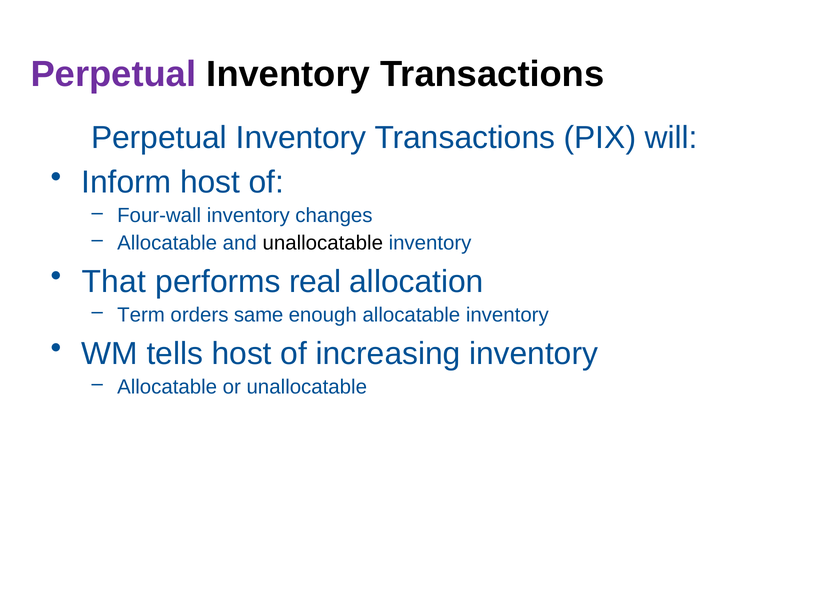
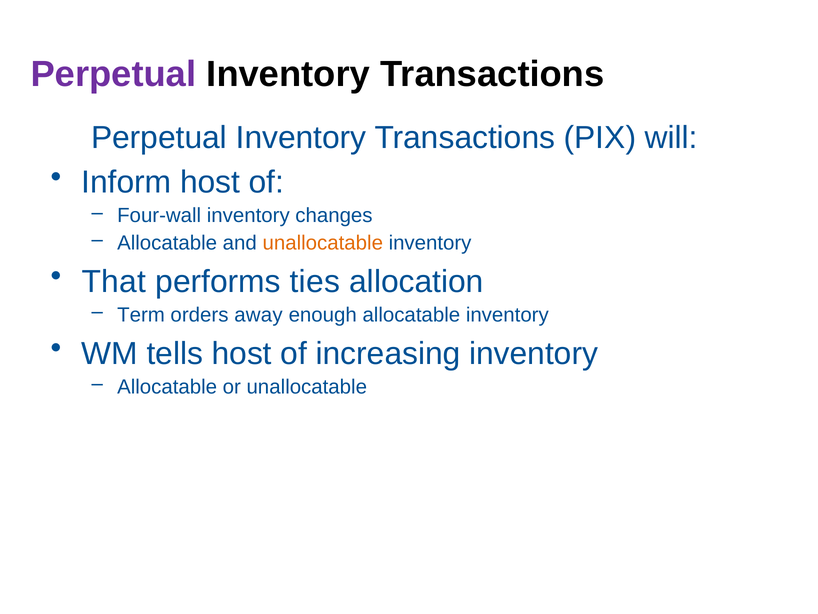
unallocatable at (323, 243) colour: black -> orange
real: real -> ties
same: same -> away
